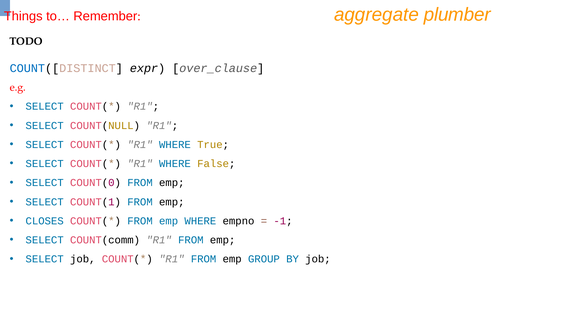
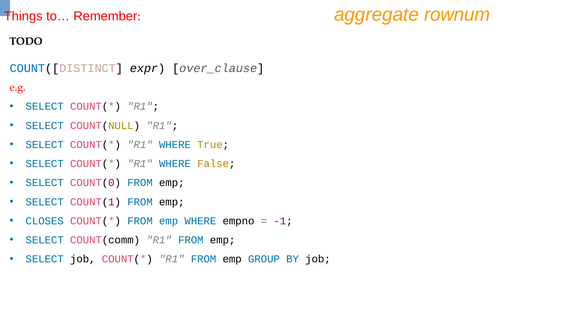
plumber: plumber -> rownum
